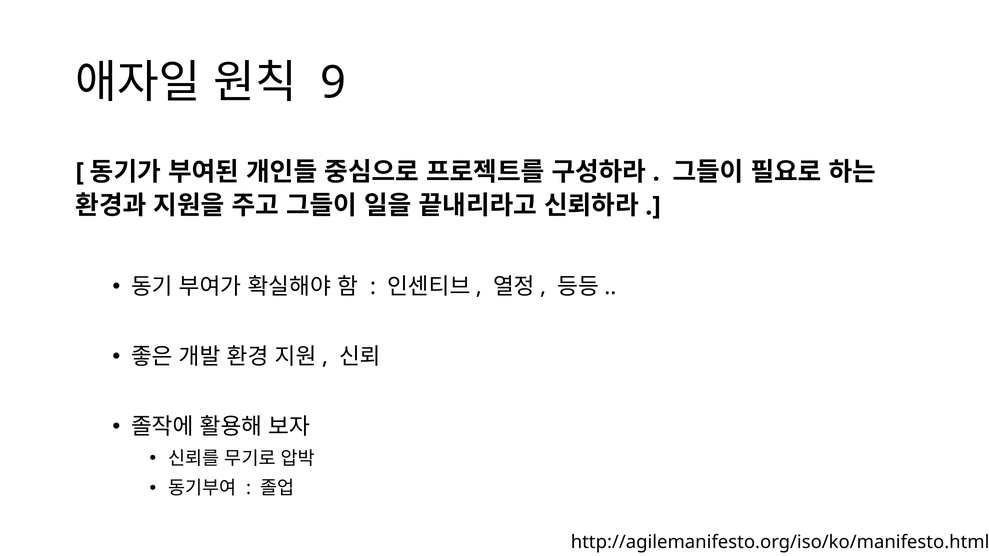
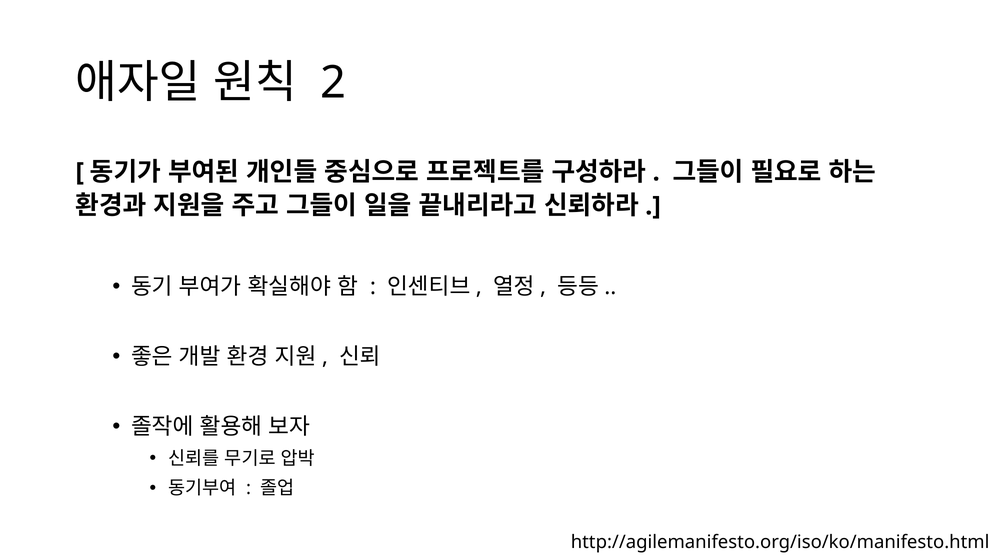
9: 9 -> 2
